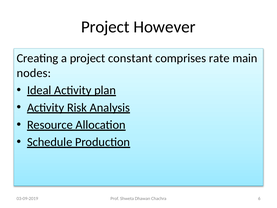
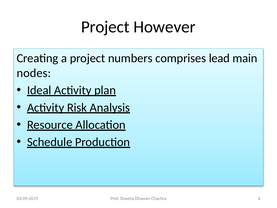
constant: constant -> numbers
rate: rate -> lead
